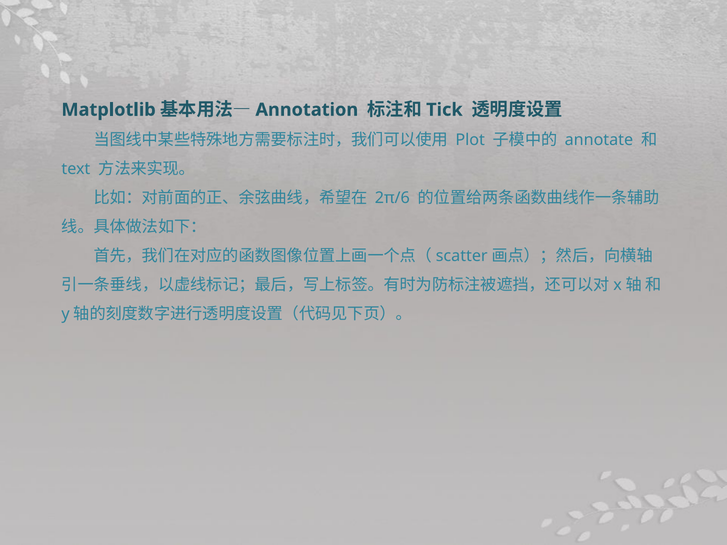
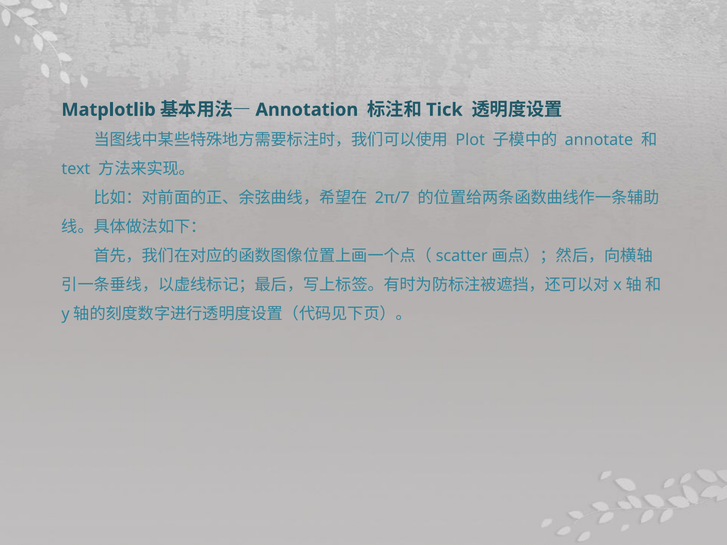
2π/6: 2π/6 -> 2π/7
